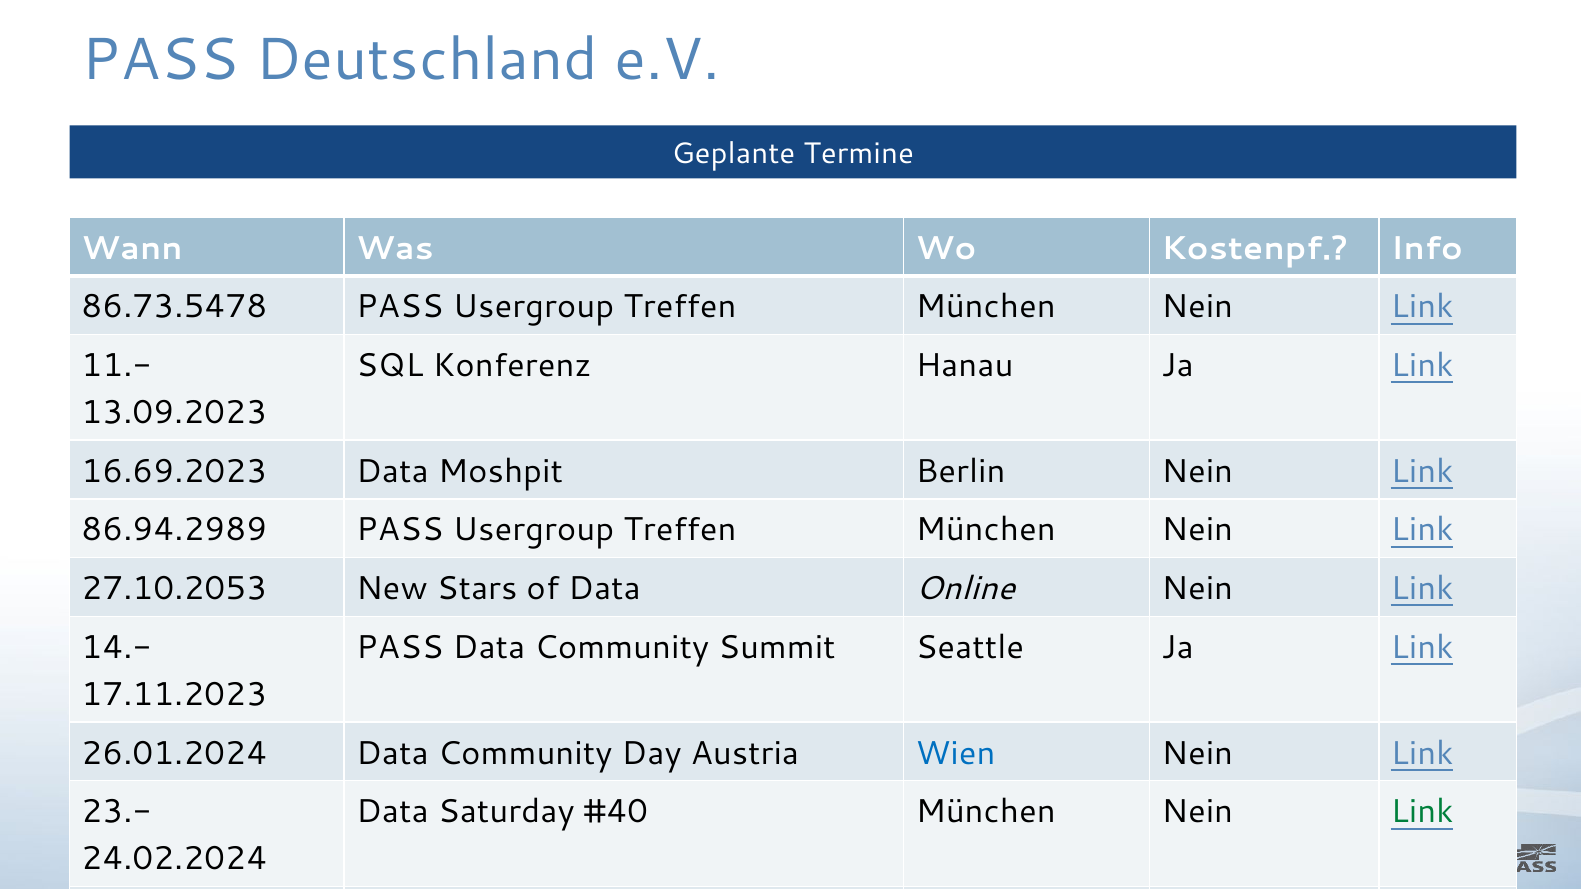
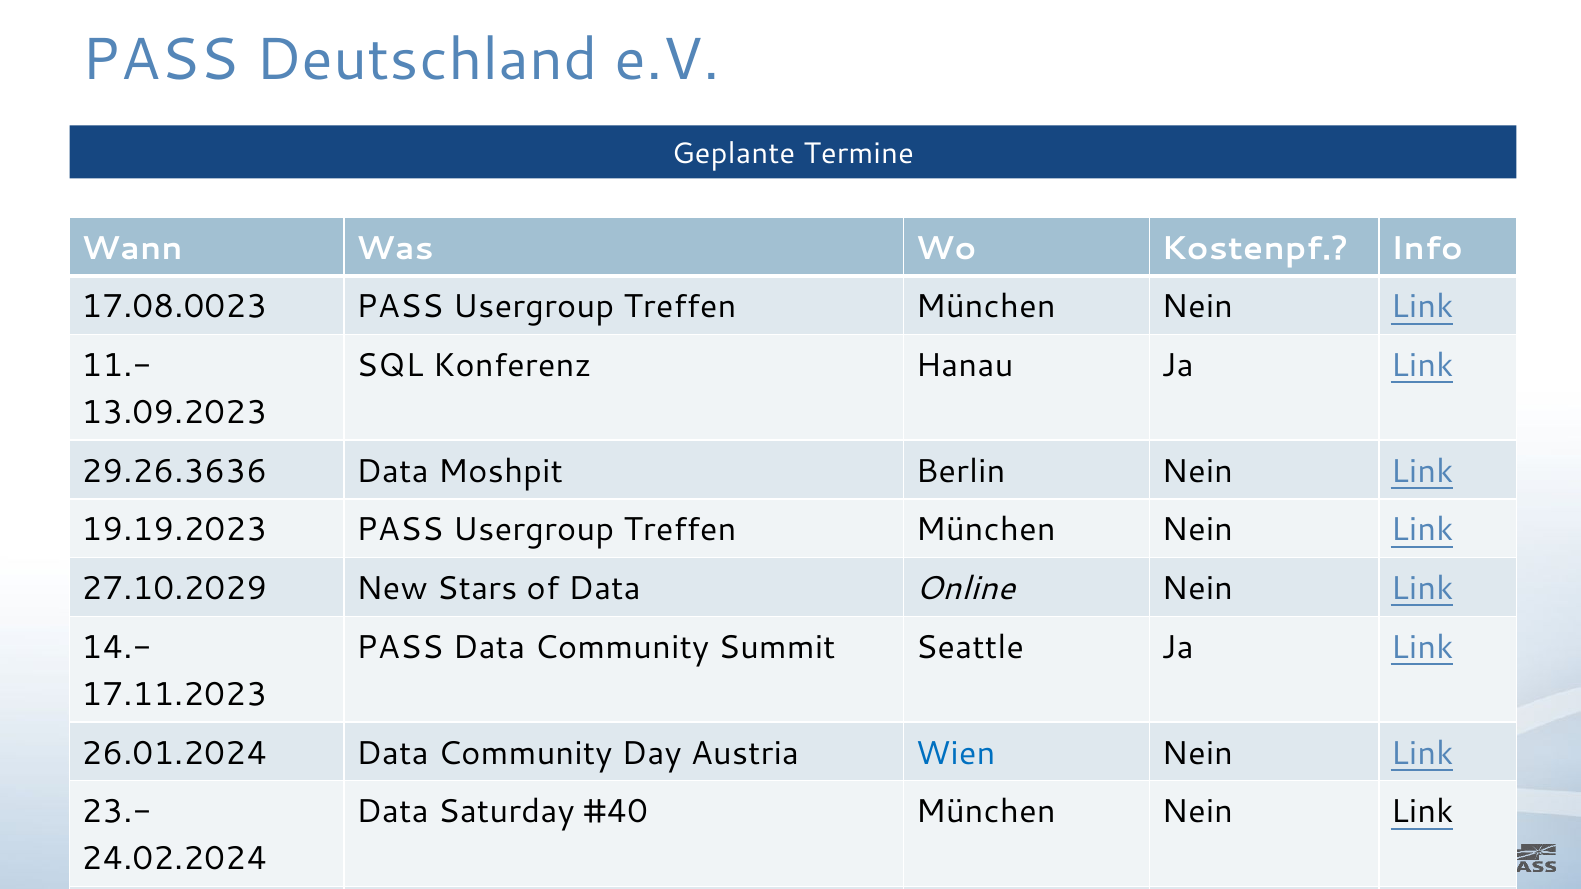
86.73.5478: 86.73.5478 -> 17.08.0023
16.69.2023: 16.69.2023 -> 29.26.3636
86.94.2989: 86.94.2989 -> 19.19.2023
27.10.2053: 27.10.2053 -> 27.10.2029
Link at (1422, 812) colour: green -> black
